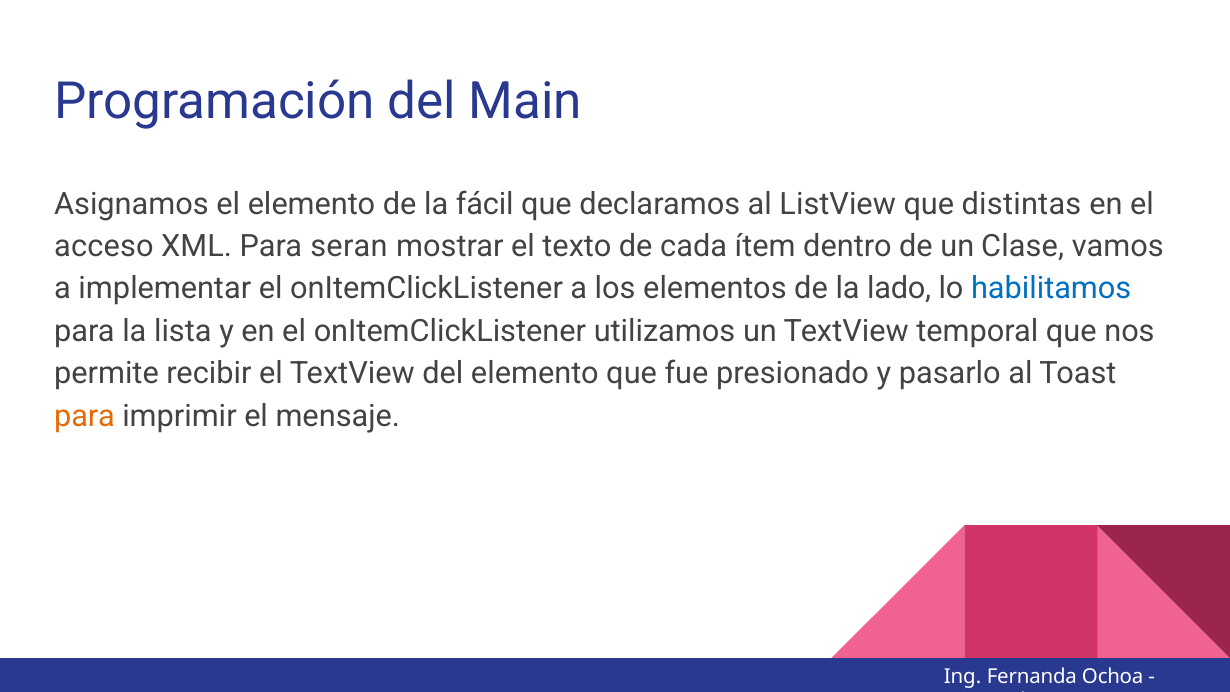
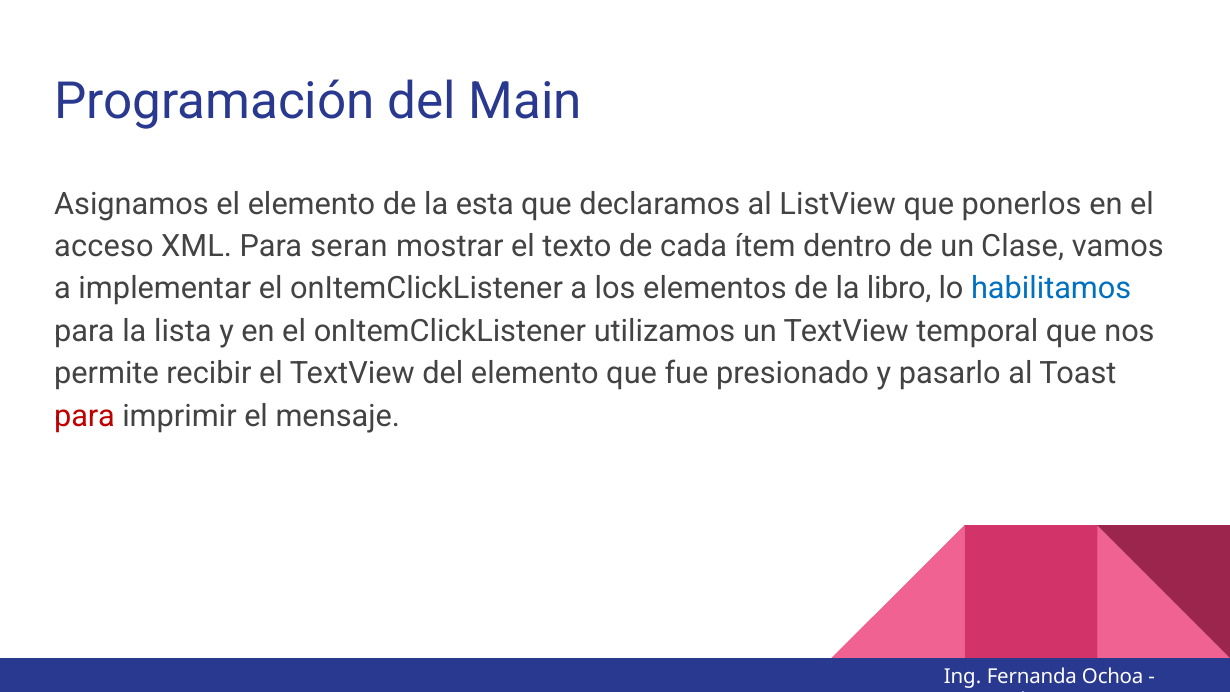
fácil: fácil -> esta
distintas: distintas -> ponerlos
lado: lado -> libro
para at (85, 416) colour: orange -> red
